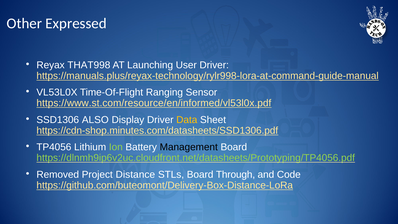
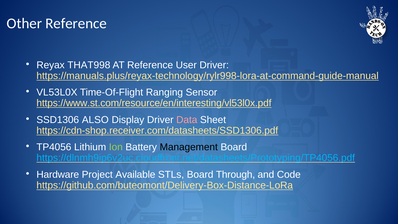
Other Expressed: Expressed -> Reference
AT Launching: Launching -> Reference
https://www.st.com/resource/en/informed/vl53l0x.pdf: https://www.st.com/resource/en/informed/vl53l0x.pdf -> https://www.st.com/resource/en/interesting/vl53l0x.pdf
Data colour: yellow -> pink
https://cdn-shop.minutes.com/datasheets/SSD1306.pdf: https://cdn-shop.minutes.com/datasheets/SSD1306.pdf -> https://cdn-shop.receiver.com/datasheets/SSD1306.pdf
https://dlnmh9ip6v2uc.cloudfront.net/datasheets/Prototyping/TP4056.pdf colour: light green -> light blue
Removed: Removed -> Hardware
Distance: Distance -> Available
